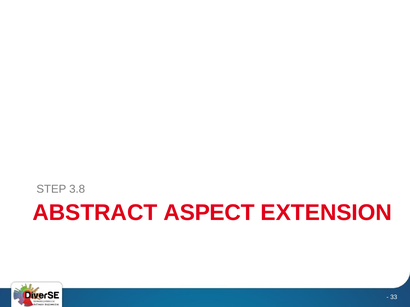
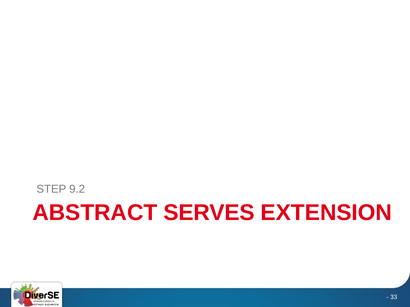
3.8: 3.8 -> 9.2
ASPECT: ASPECT -> SERVES
